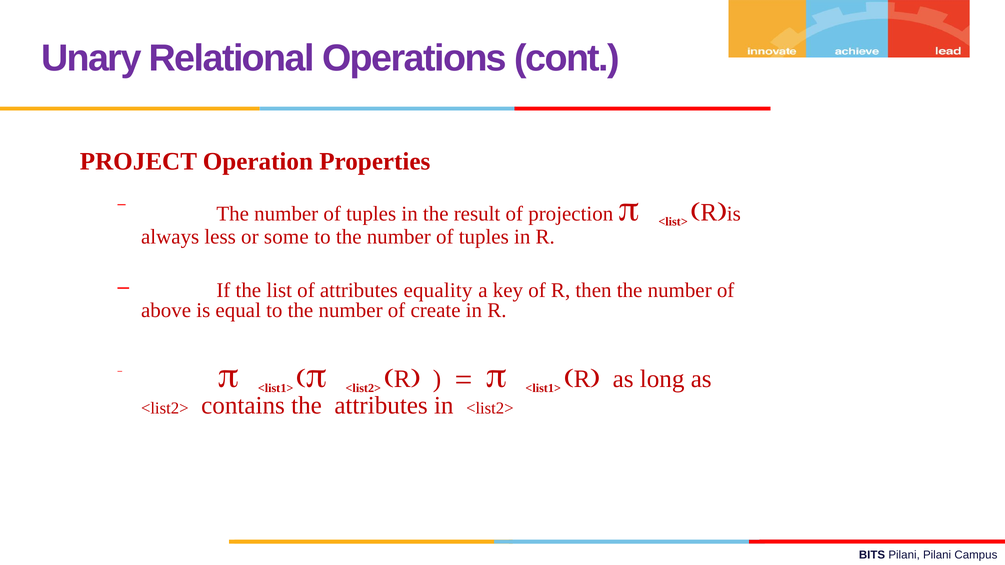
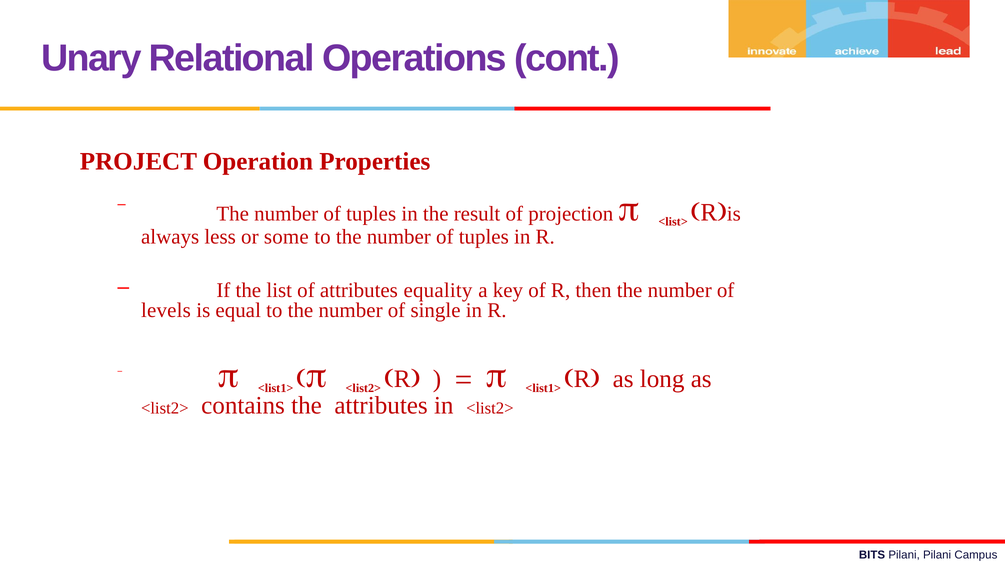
above: above -> levels
create: create -> single
